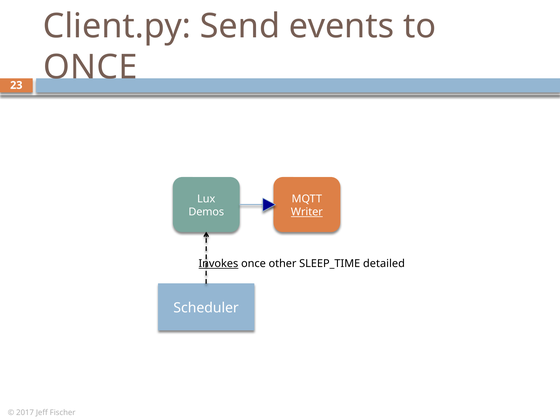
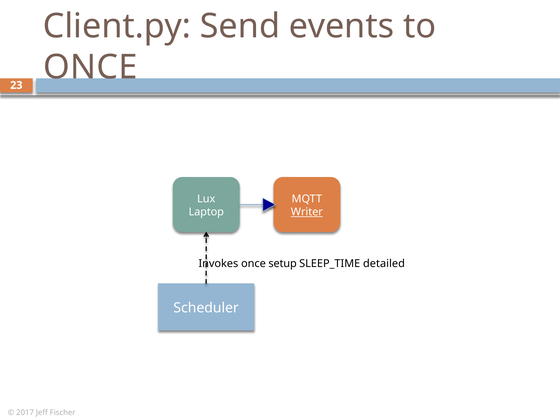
Demos: Demos -> Laptop
Invokes underline: present -> none
other: other -> setup
